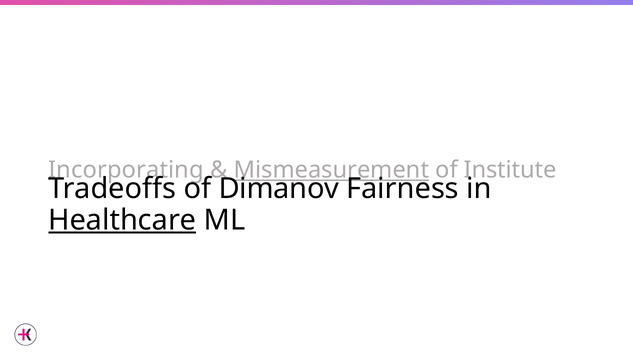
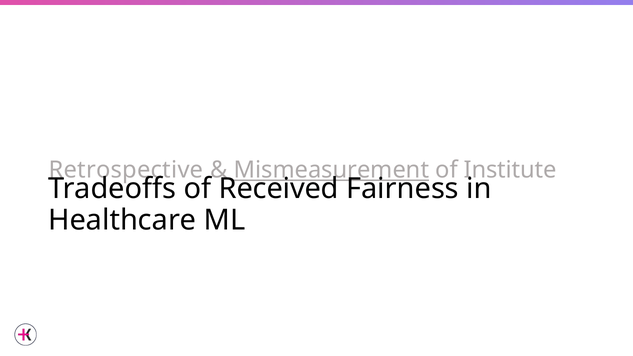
Incorporating: Incorporating -> Retrospective
Dimanov: Dimanov -> Received
Healthcare underline: present -> none
